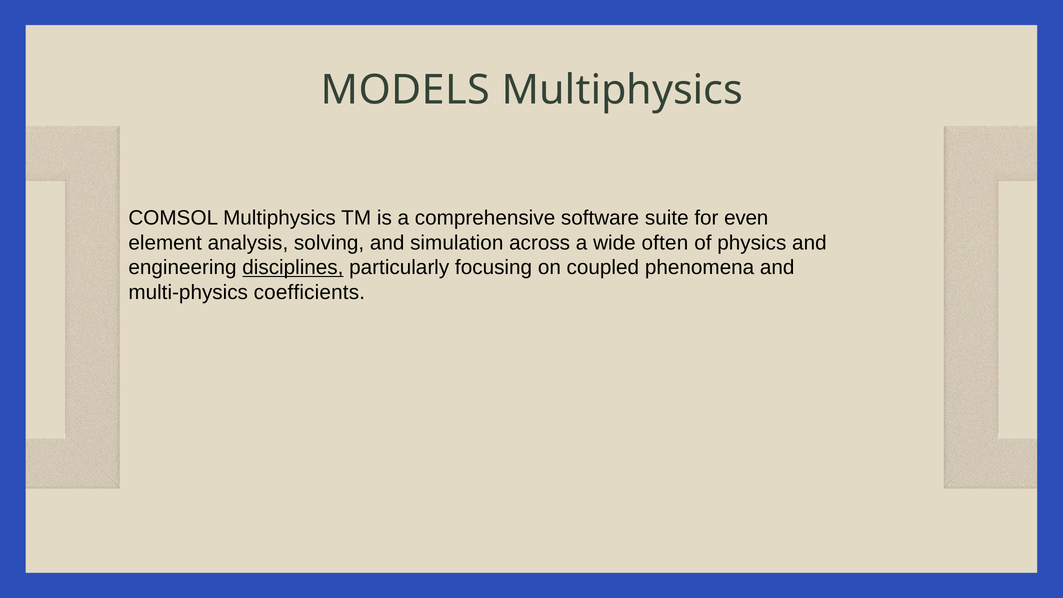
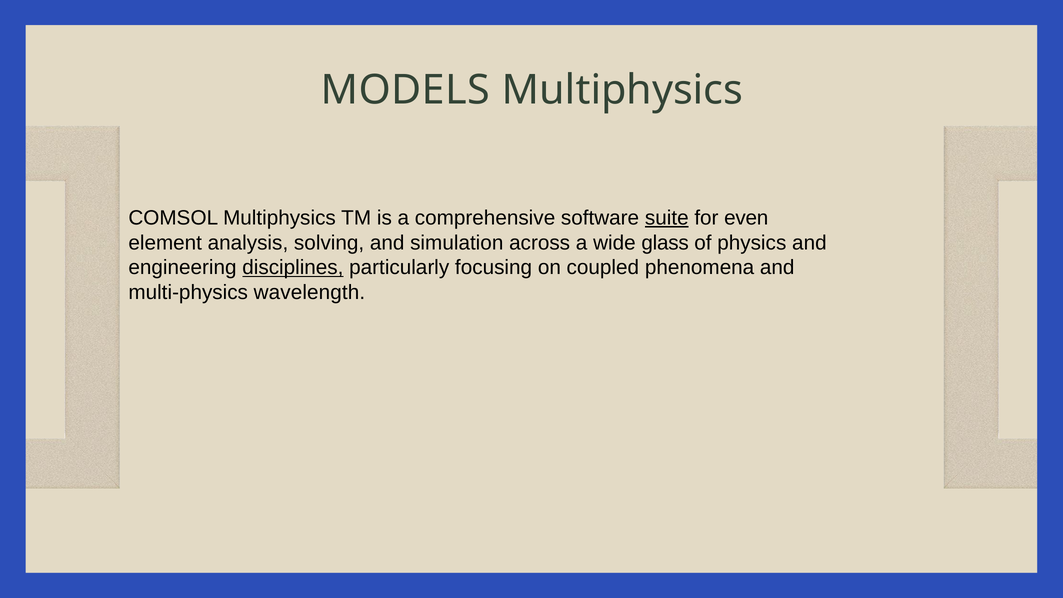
suite underline: none -> present
often: often -> glass
coefficients: coefficients -> wavelength
